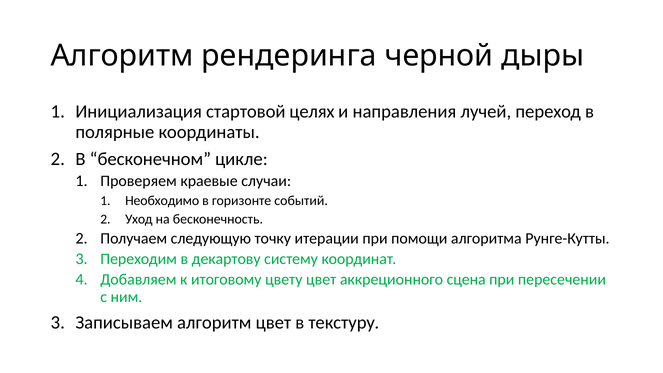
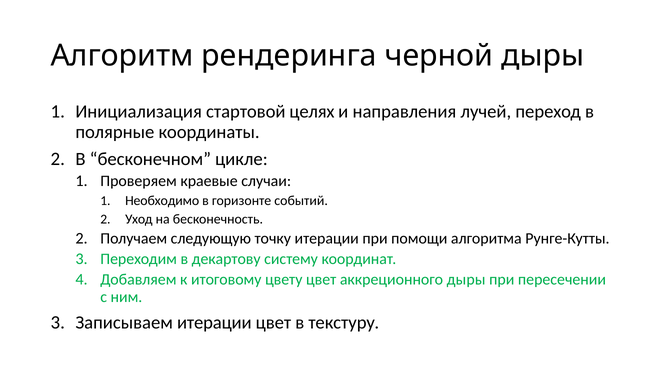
аккреционного сцена: сцена -> дыры
Записываем алгоритм: алгоритм -> итерации
